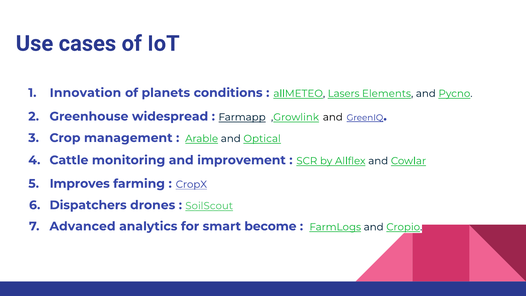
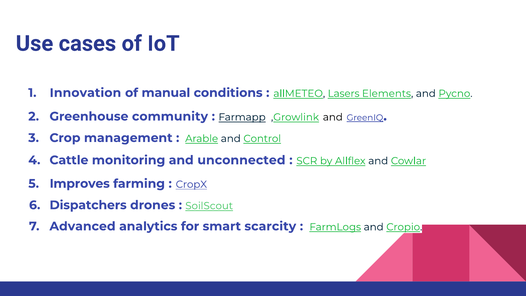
planets: planets -> manual
widespread: widespread -> community
Optical: Optical -> Control
improvement: improvement -> unconnected
become: become -> scarcity
